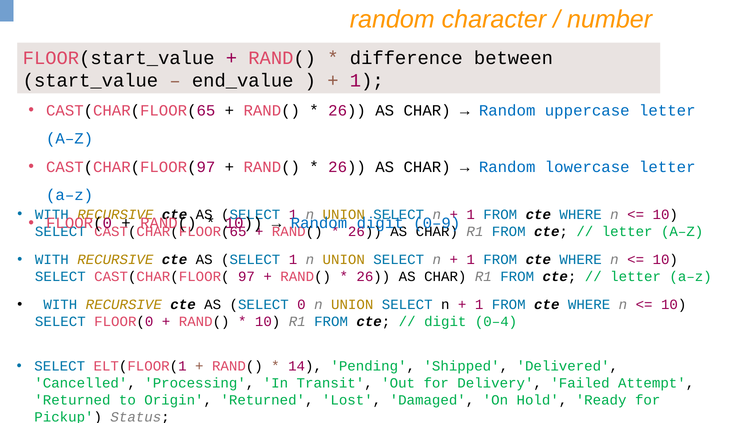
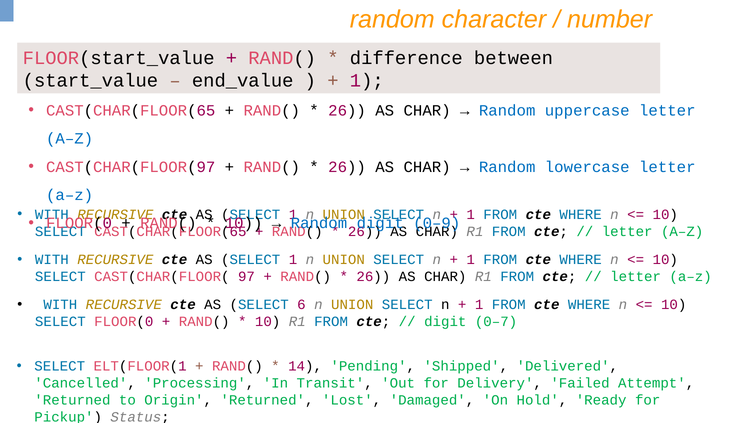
0: 0 -> 6
0–4: 0–4 -> 0–7
